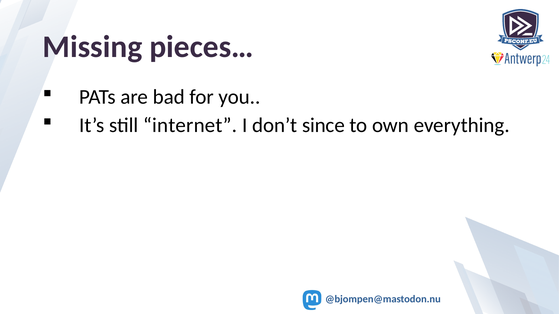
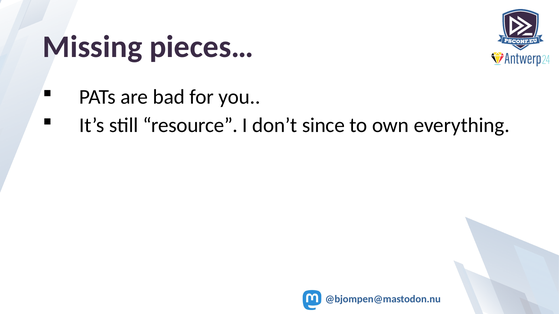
internet: internet -> resource
